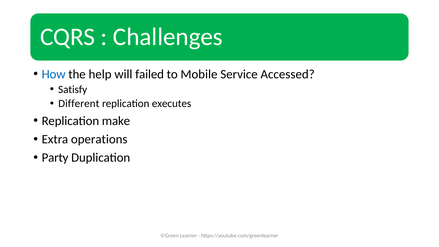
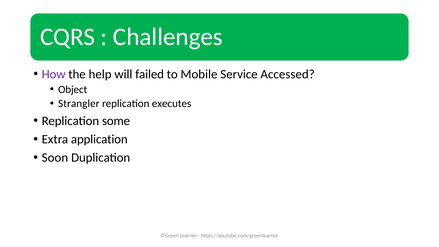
How colour: blue -> purple
Satisfy: Satisfy -> Object
Different: Different -> Strangler
make: make -> some
operations: operations -> application
Party: Party -> Soon
